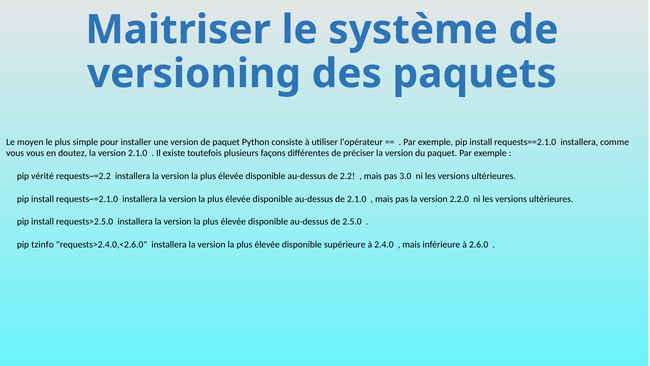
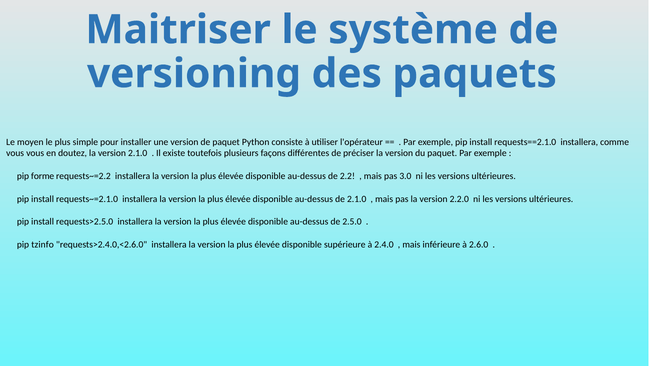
vérité: vérité -> forme
